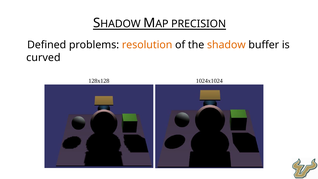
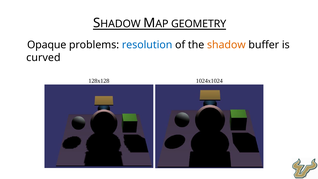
PRECISION: PRECISION -> GEOMETRY
Defined: Defined -> Opaque
resolution colour: orange -> blue
